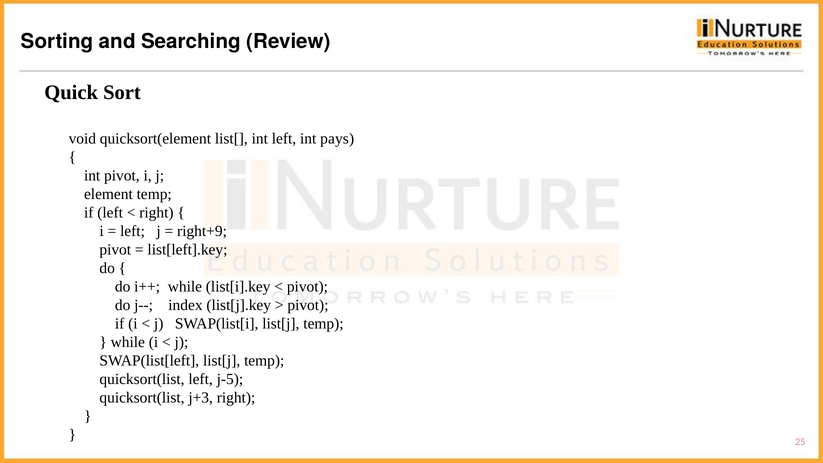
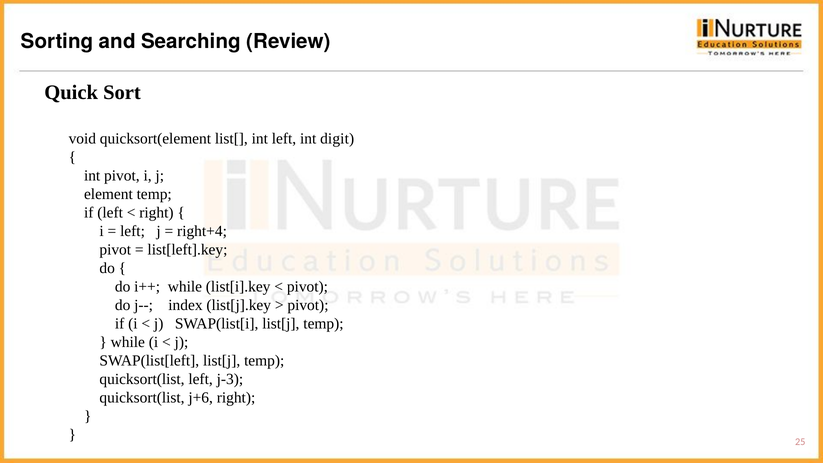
pays: pays -> digit
right+9: right+9 -> right+4
j-5: j-5 -> j-3
j+3: j+3 -> j+6
